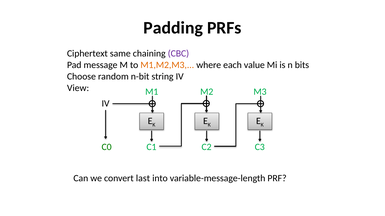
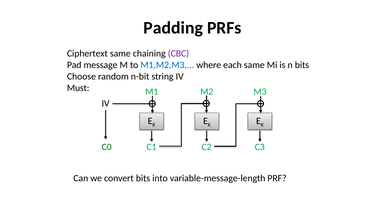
M1,M2,M3 colour: orange -> blue
each value: value -> same
View: View -> Must
convert last: last -> bits
